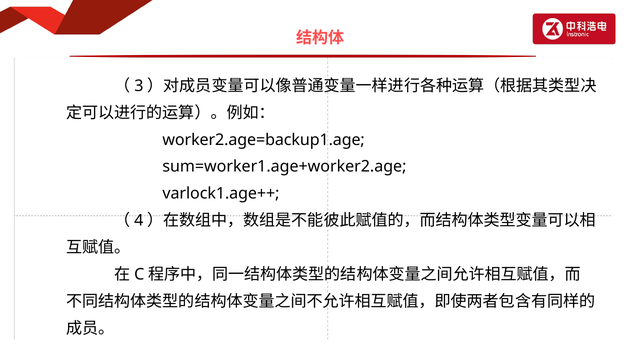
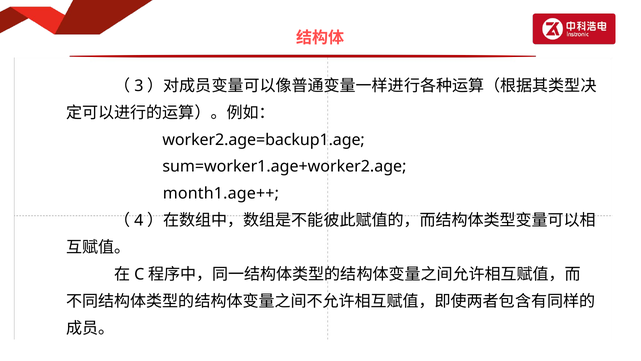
varlock1.age++: varlock1.age++ -> month1.age++
